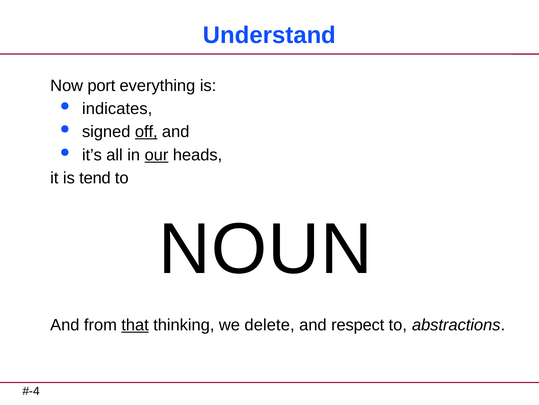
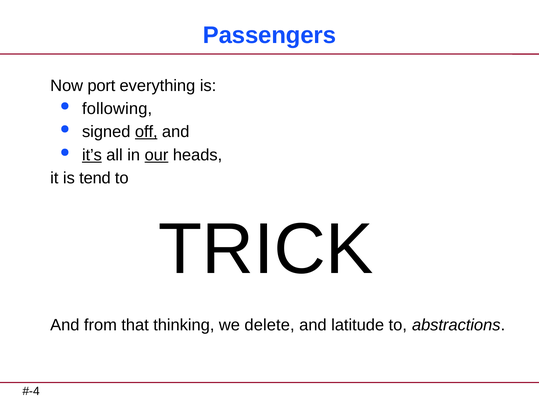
Understand: Understand -> Passengers
indicates: indicates -> following
it’s underline: none -> present
NOUN: NOUN -> TRICK
that underline: present -> none
respect: respect -> latitude
